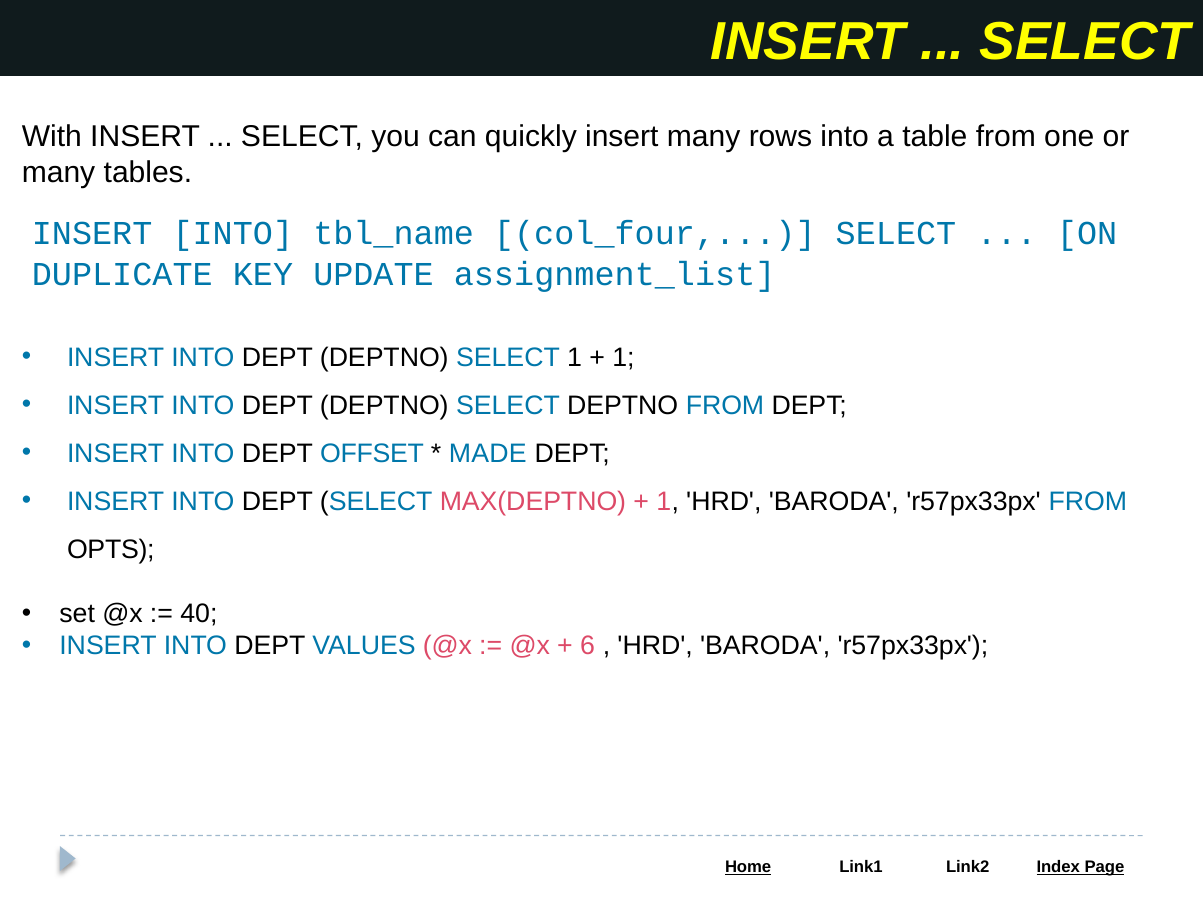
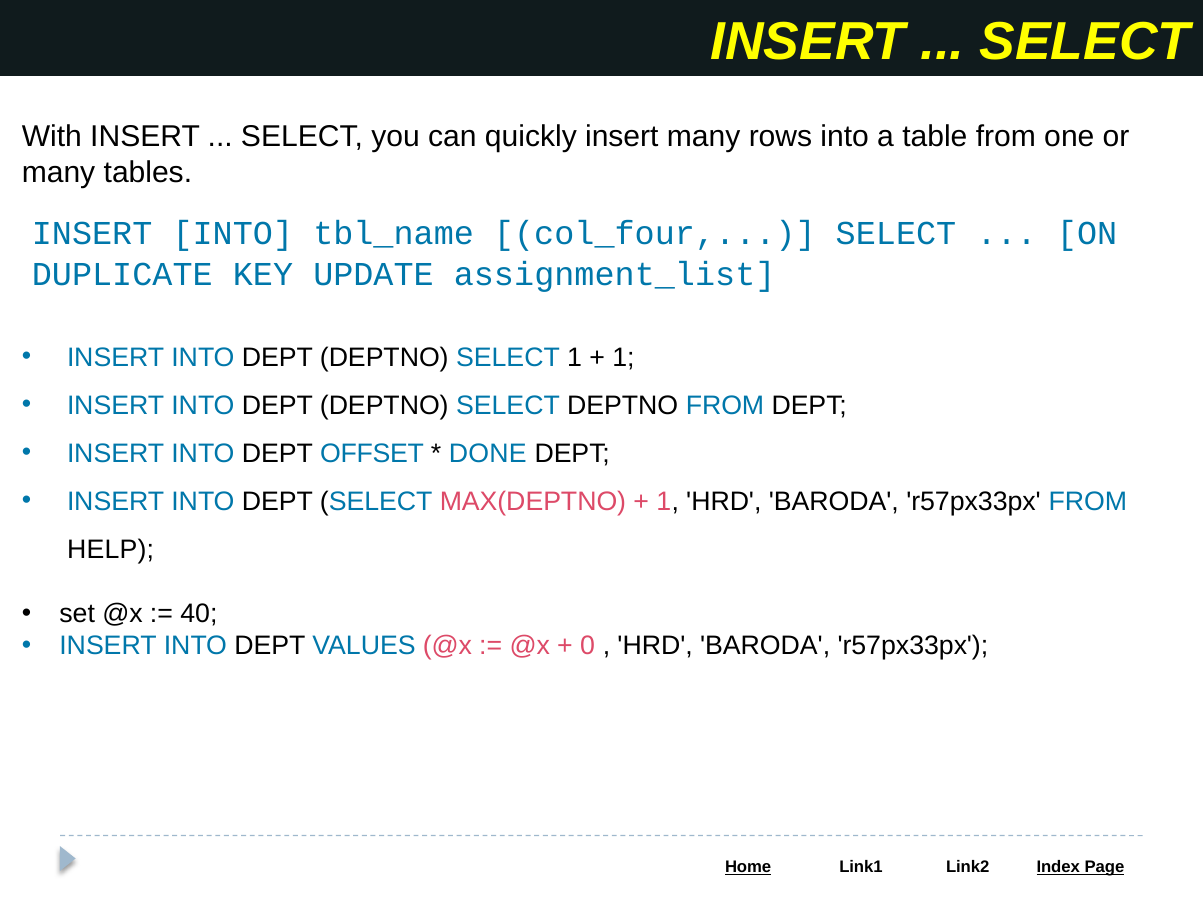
MADE: MADE -> DONE
OPTS: OPTS -> HELP
6: 6 -> 0
